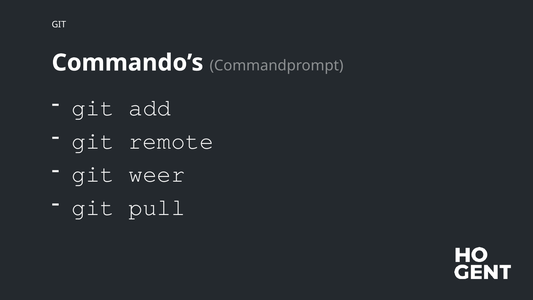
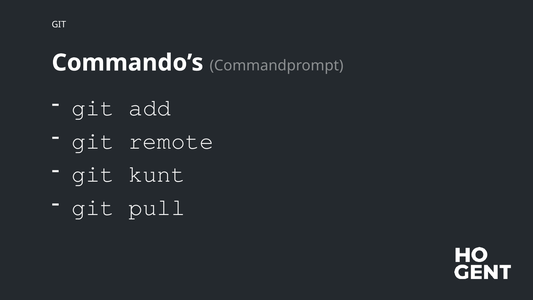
weer: weer -> kunt
